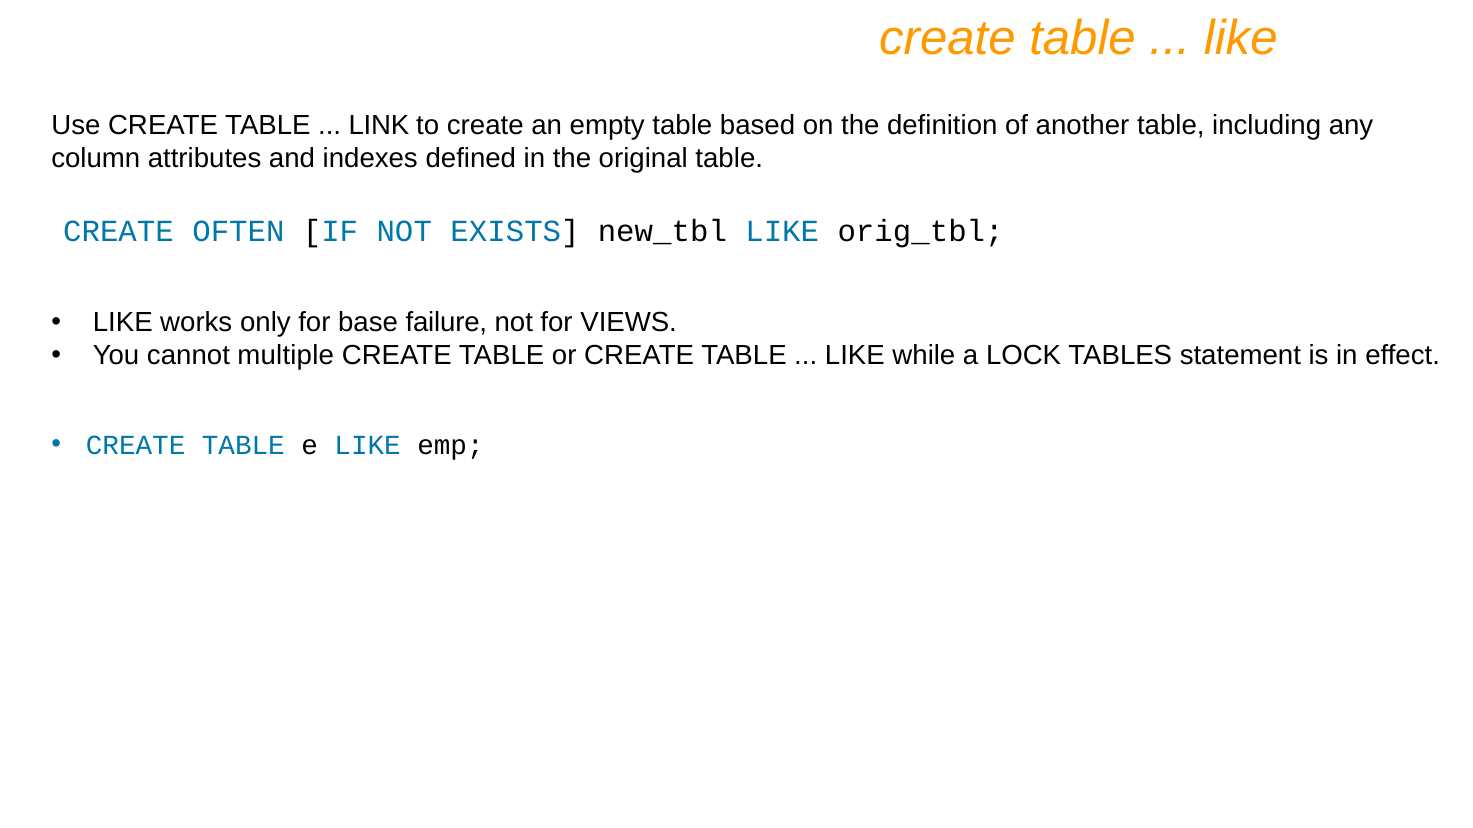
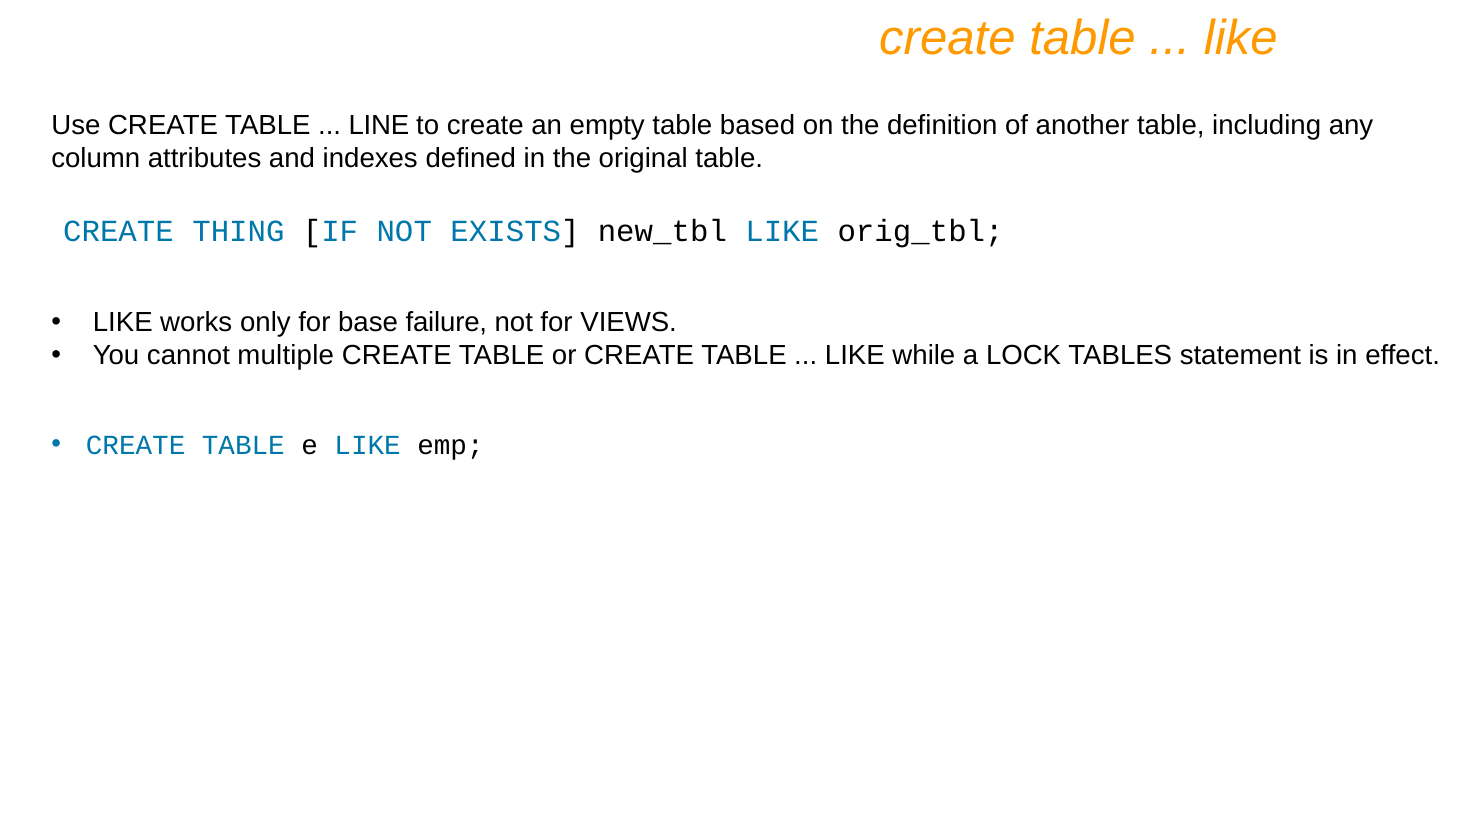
LINK: LINK -> LINE
OFTEN: OFTEN -> THING
